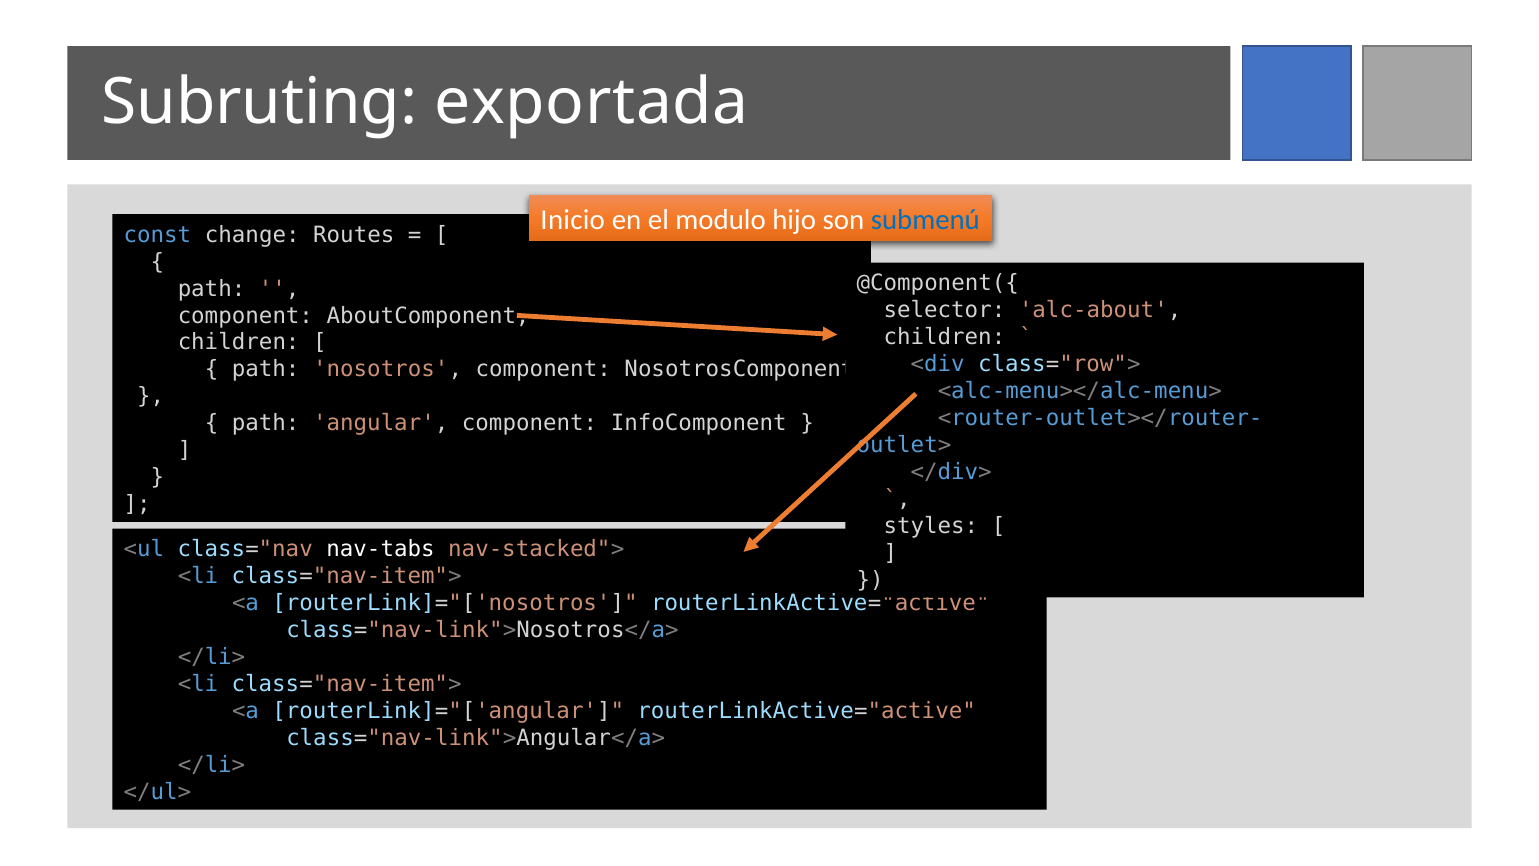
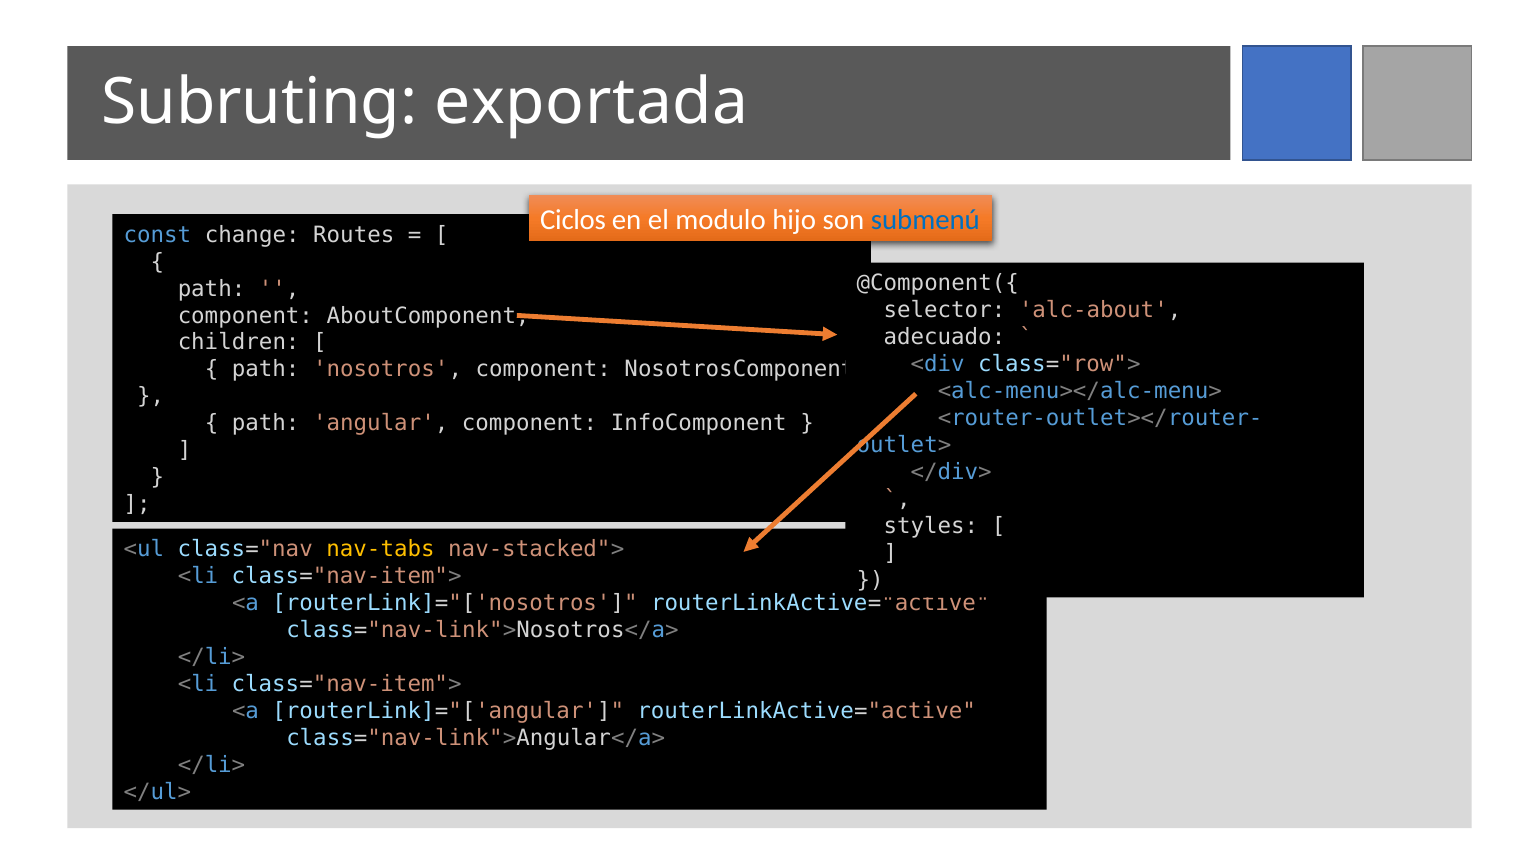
Inicio: Inicio -> Ciclos
children at (944, 337): children -> adecuado
nav-tabs colour: white -> yellow
